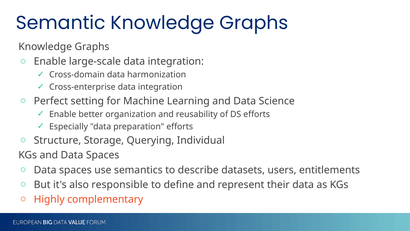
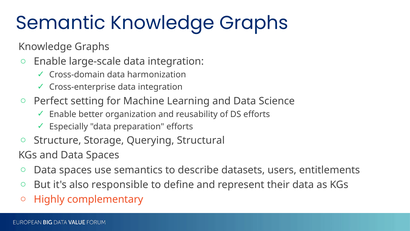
Individual: Individual -> Structural
